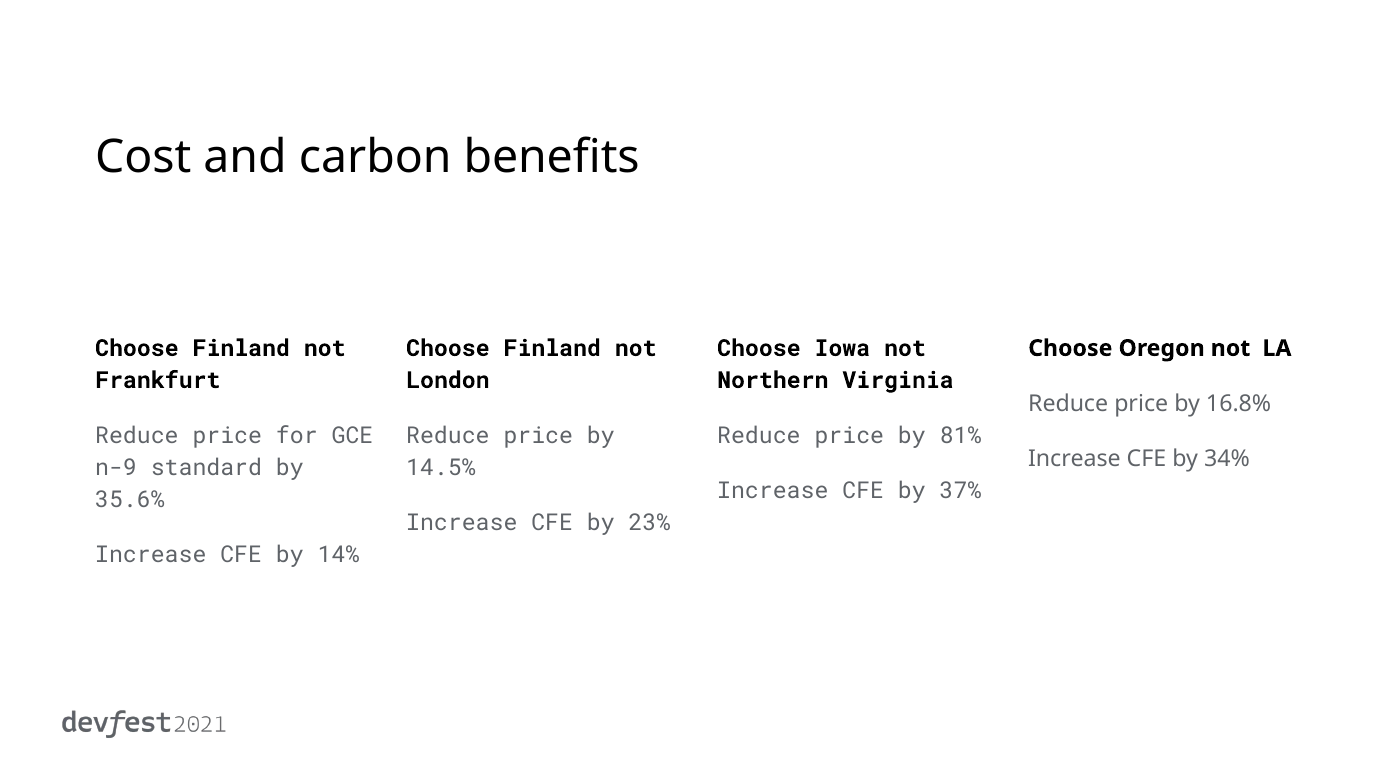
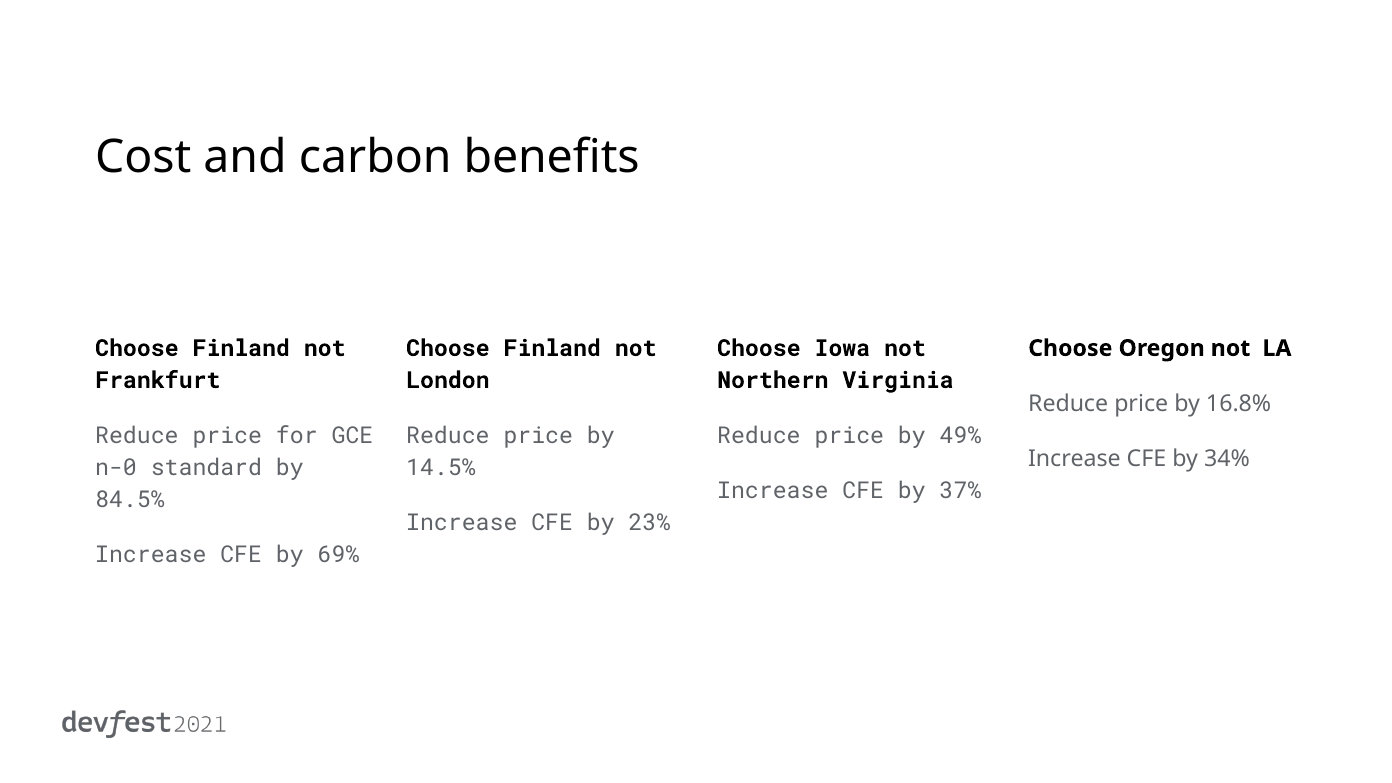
81%: 81% -> 49%
n-9: n-9 -> n-0
35.6%: 35.6% -> 84.5%
14%: 14% -> 69%
